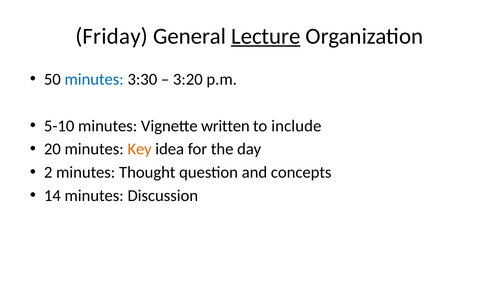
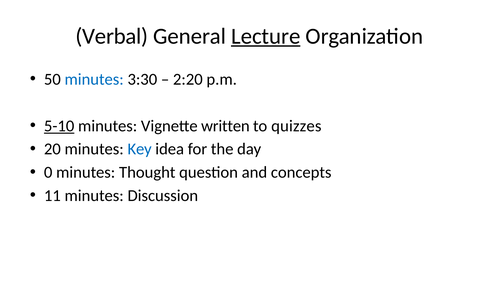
Friday: Friday -> Verbal
3:20: 3:20 -> 2:20
5-10 underline: none -> present
include: include -> quizzes
Key colour: orange -> blue
2: 2 -> 0
14: 14 -> 11
